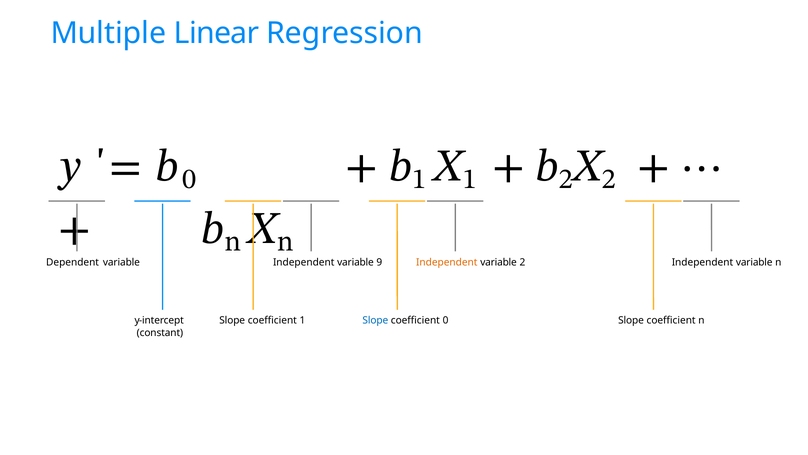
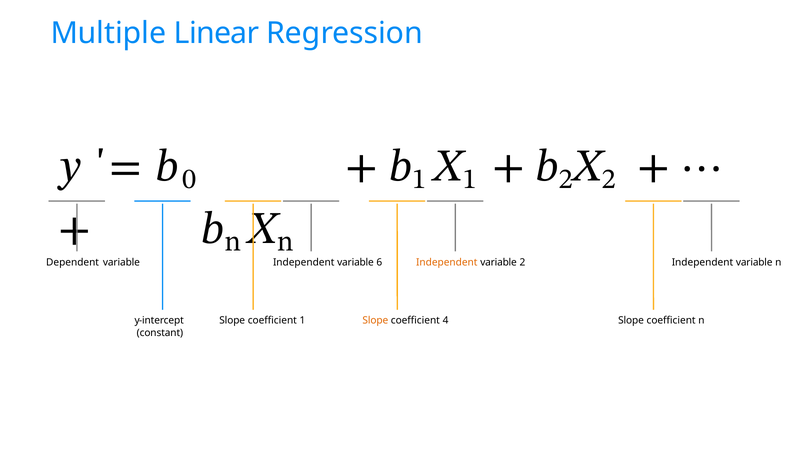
9: 9 -> 6
Slope at (375, 320) colour: blue -> orange
coefficient 0: 0 -> 4
